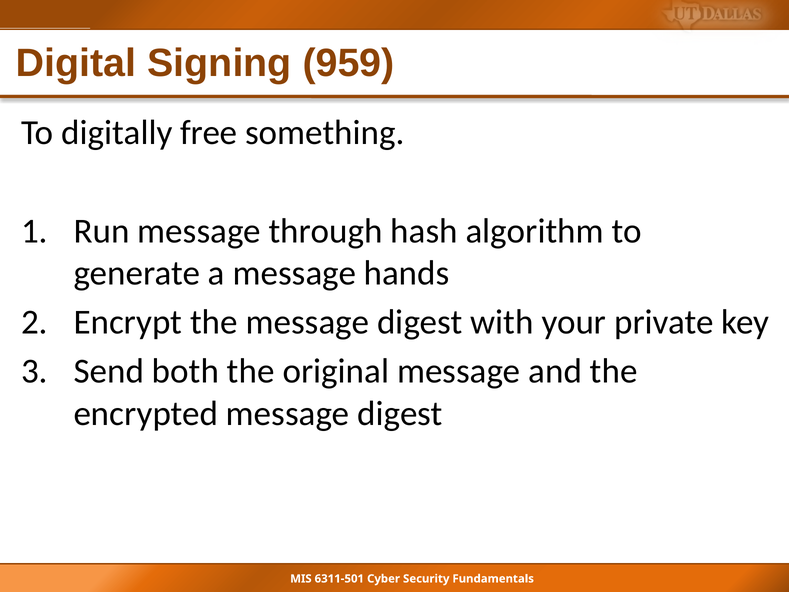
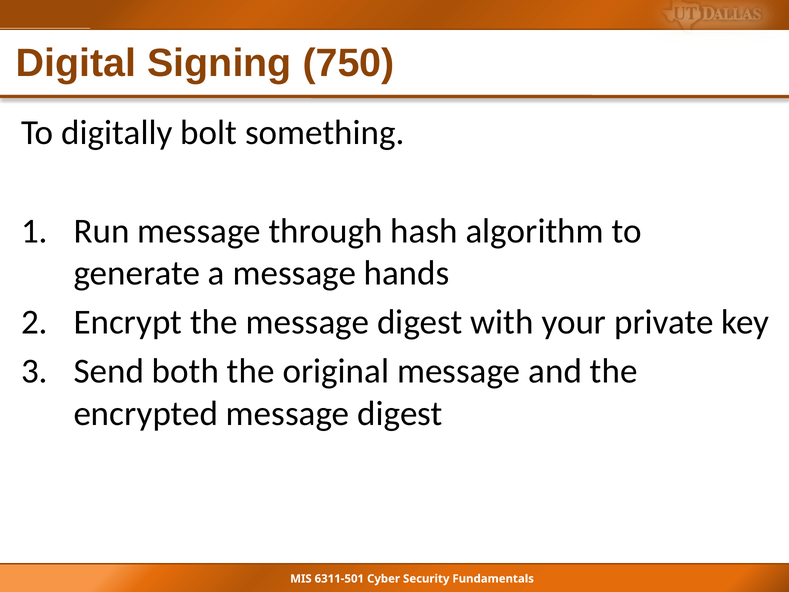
959: 959 -> 750
free: free -> bolt
